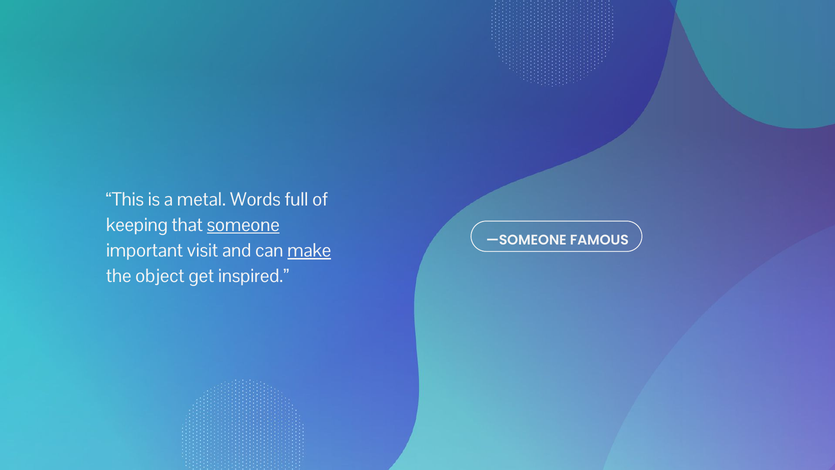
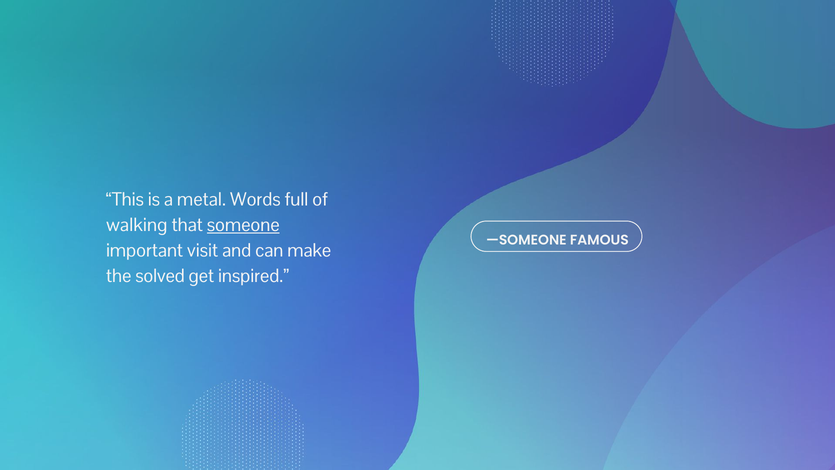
keeping: keeping -> walking
make underline: present -> none
object: object -> solved
